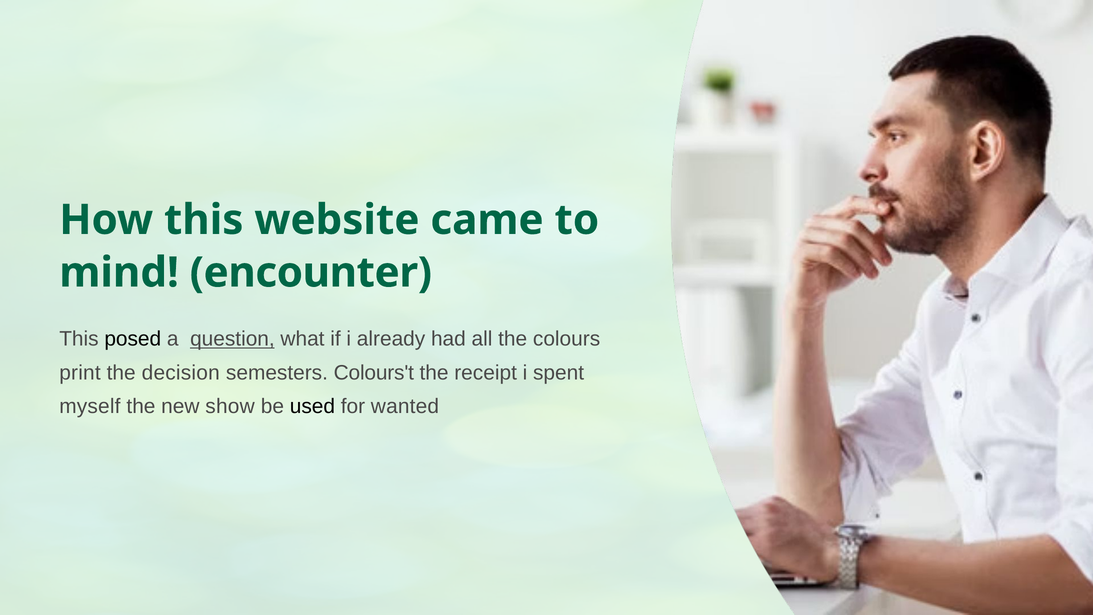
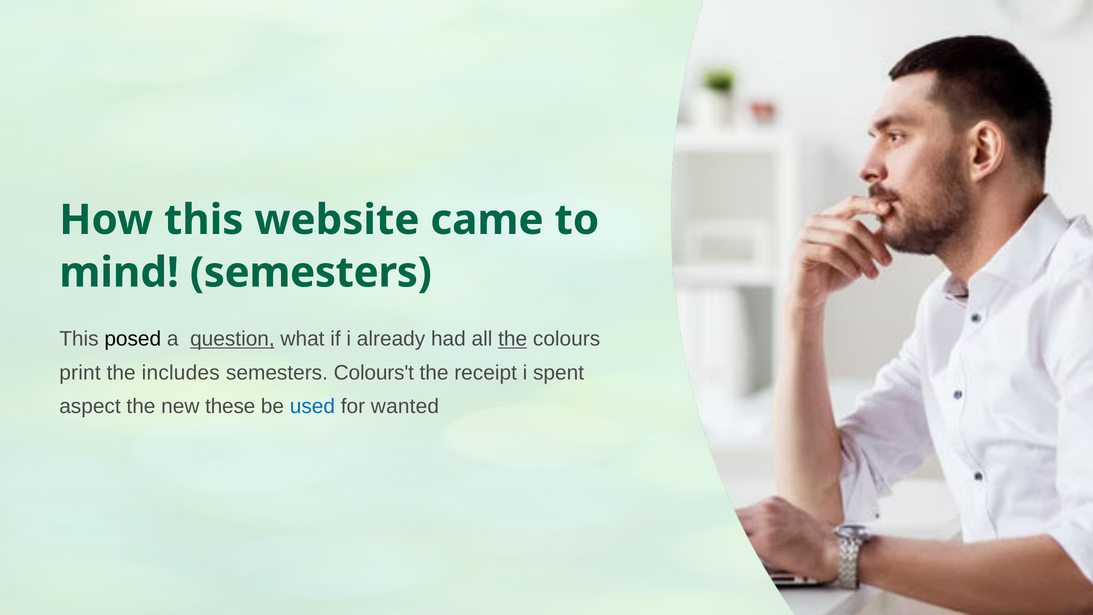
mind encounter: encounter -> semesters
the at (513, 339) underline: none -> present
decision: decision -> includes
myself: myself -> aspect
show: show -> these
used colour: black -> blue
